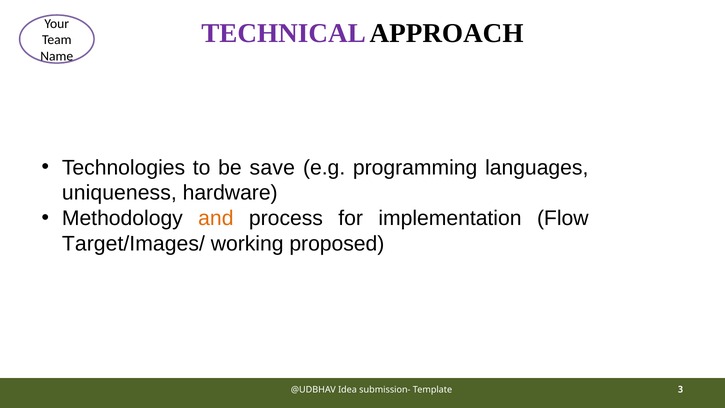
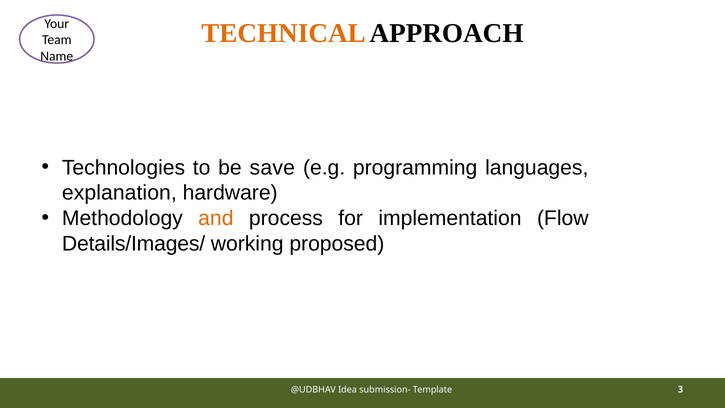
TECHNICAL colour: purple -> orange
uniqueness: uniqueness -> explanation
Target/Images/: Target/Images/ -> Details/Images/
